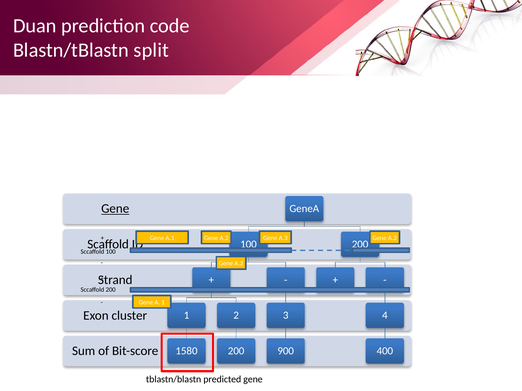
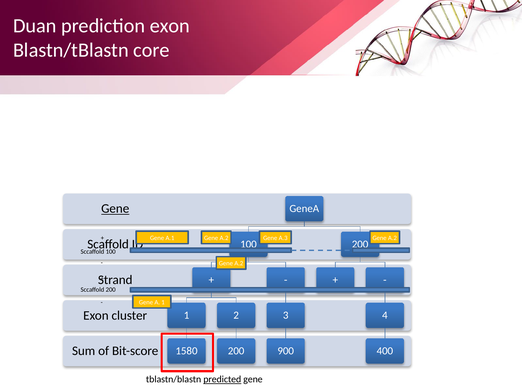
prediction code: code -> exon
split: split -> core
predicted underline: none -> present
